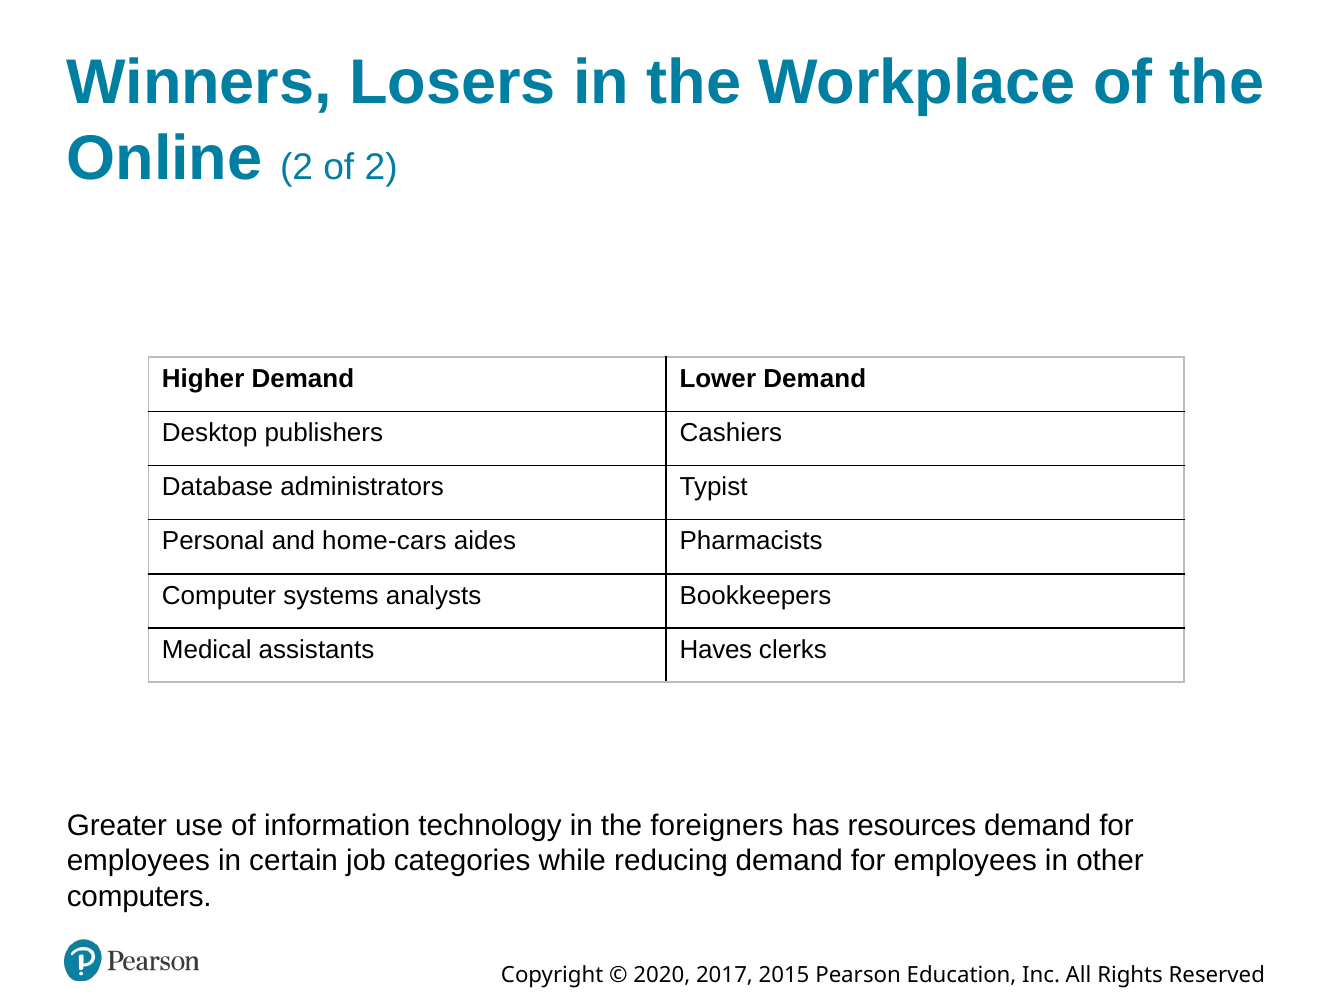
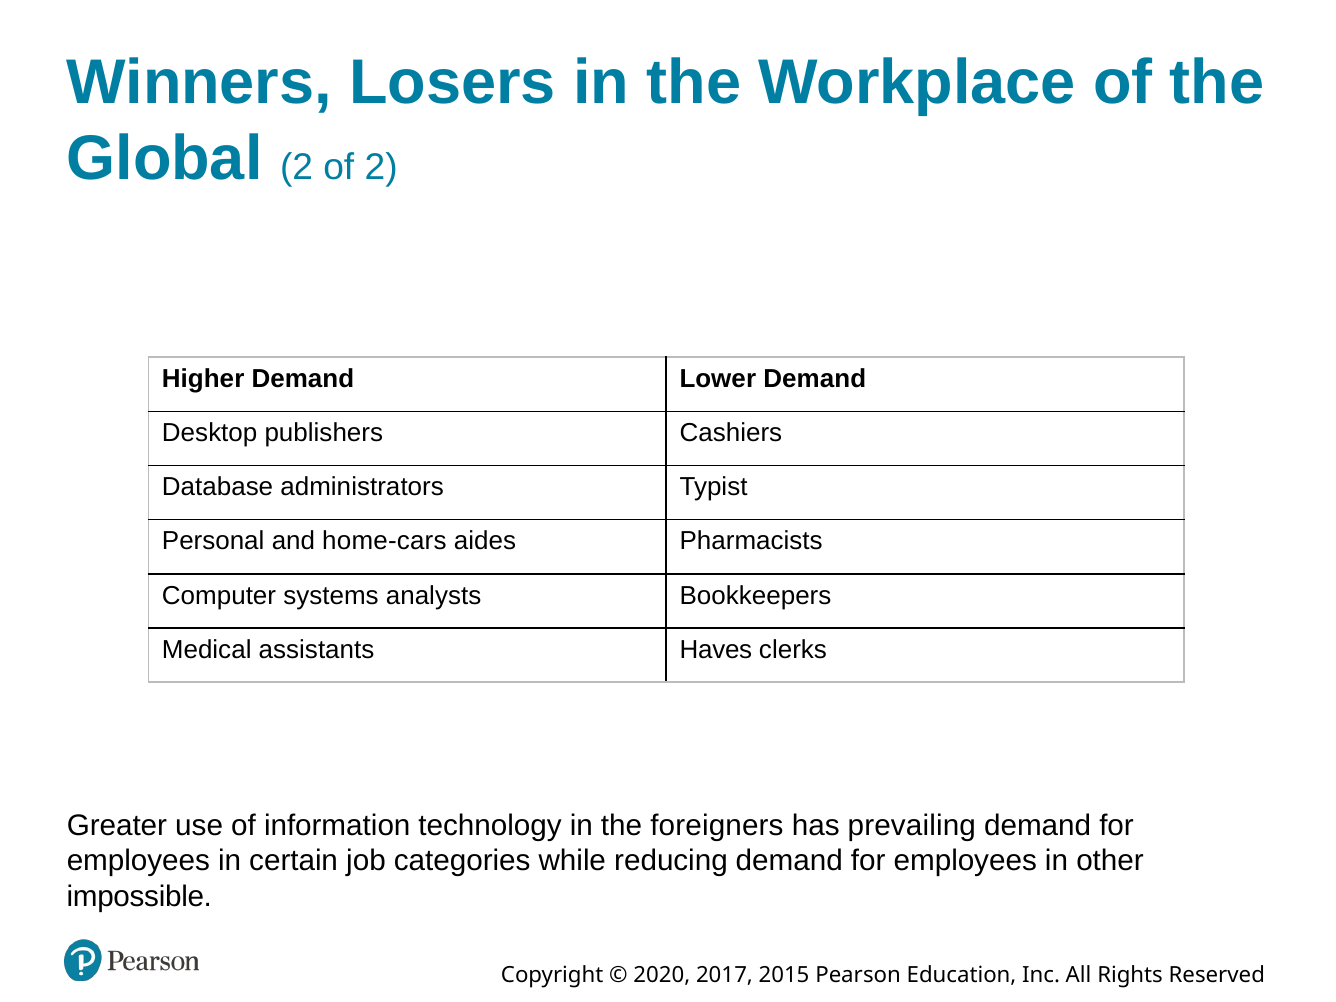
Online: Online -> Global
resources: resources -> prevailing
computers: computers -> impossible
